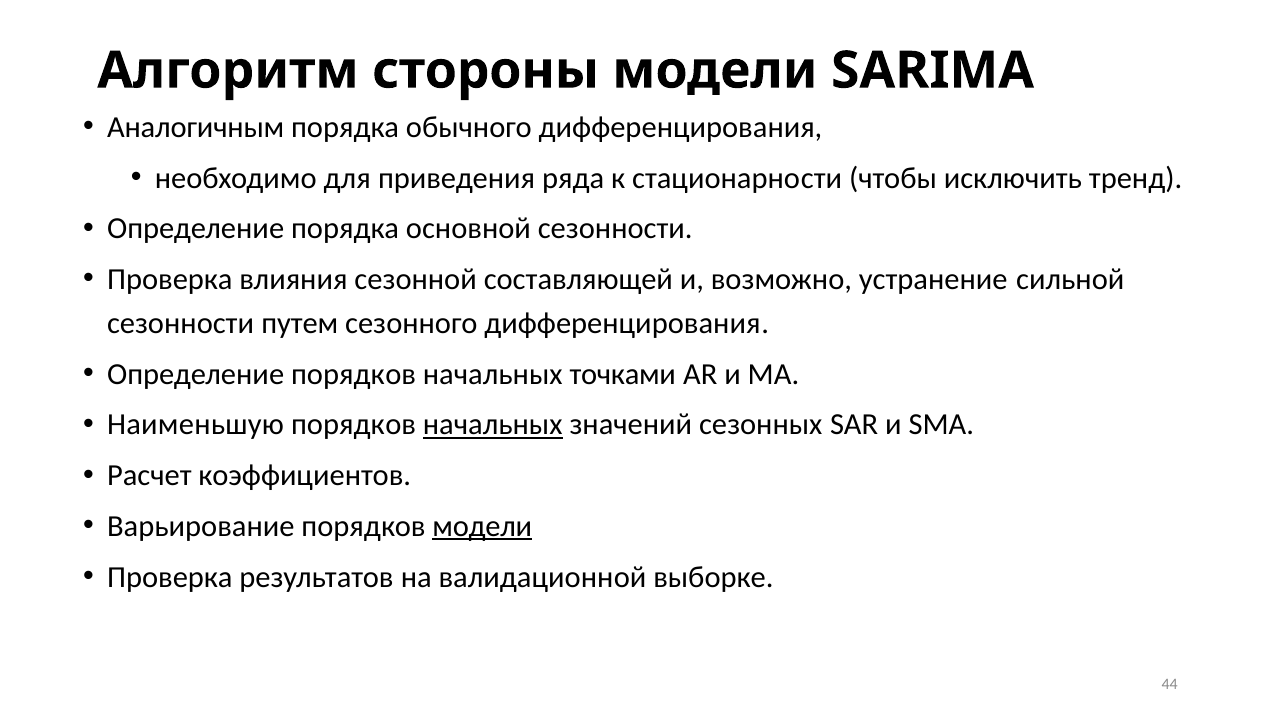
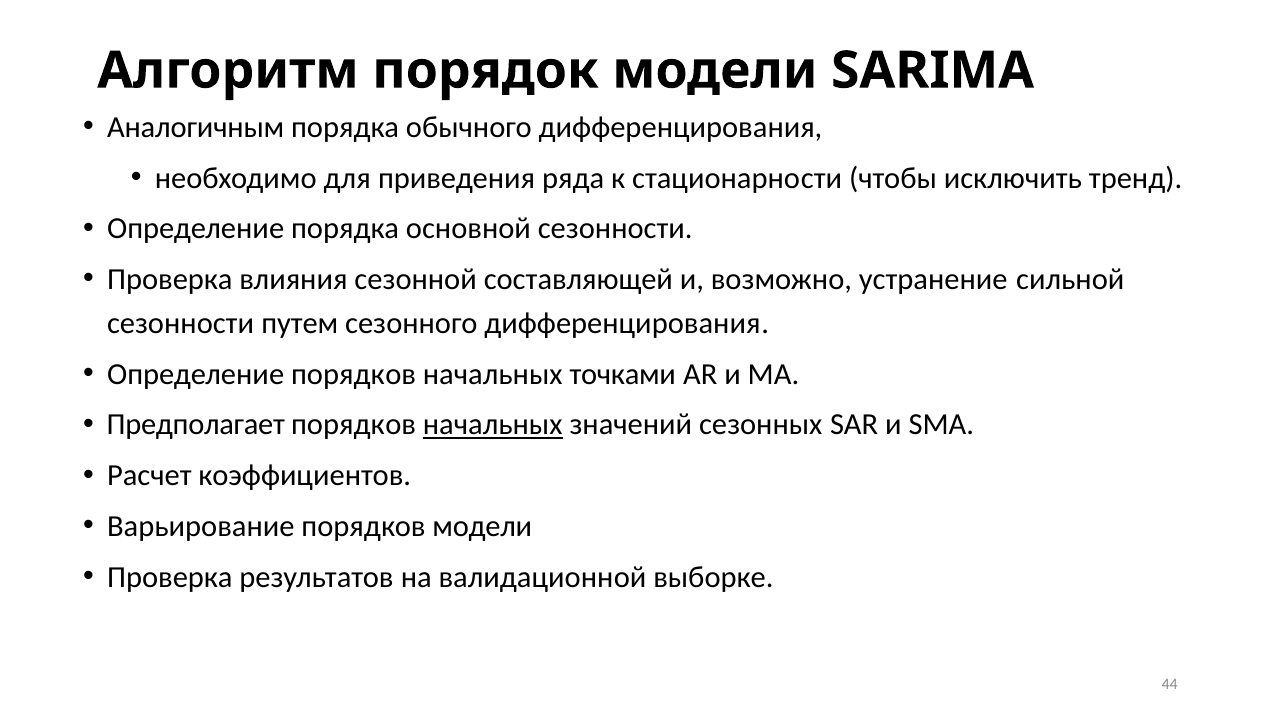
стороны: стороны -> порядок
Наименьшую: Наименьшую -> Предполагает
модели at (482, 526) underline: present -> none
